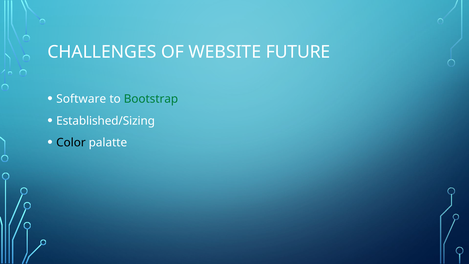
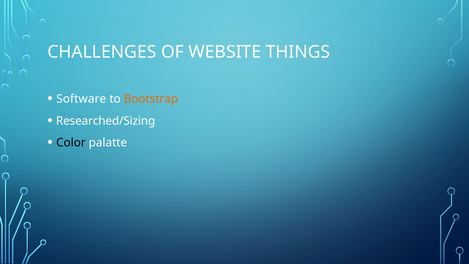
FUTURE: FUTURE -> THINGS
Bootstrap colour: green -> orange
Established/Sizing: Established/Sizing -> Researched/Sizing
